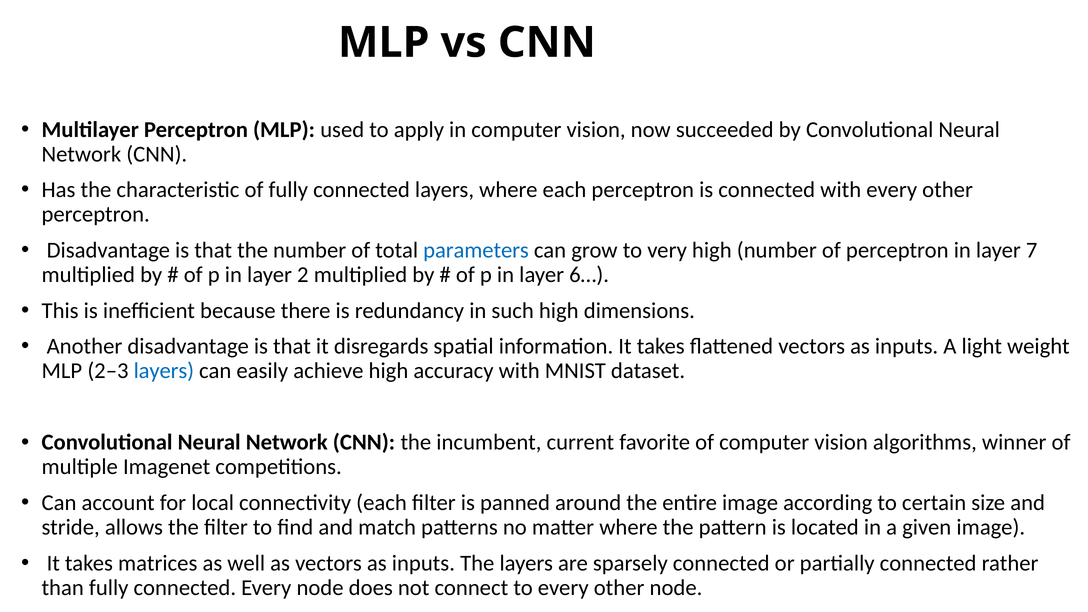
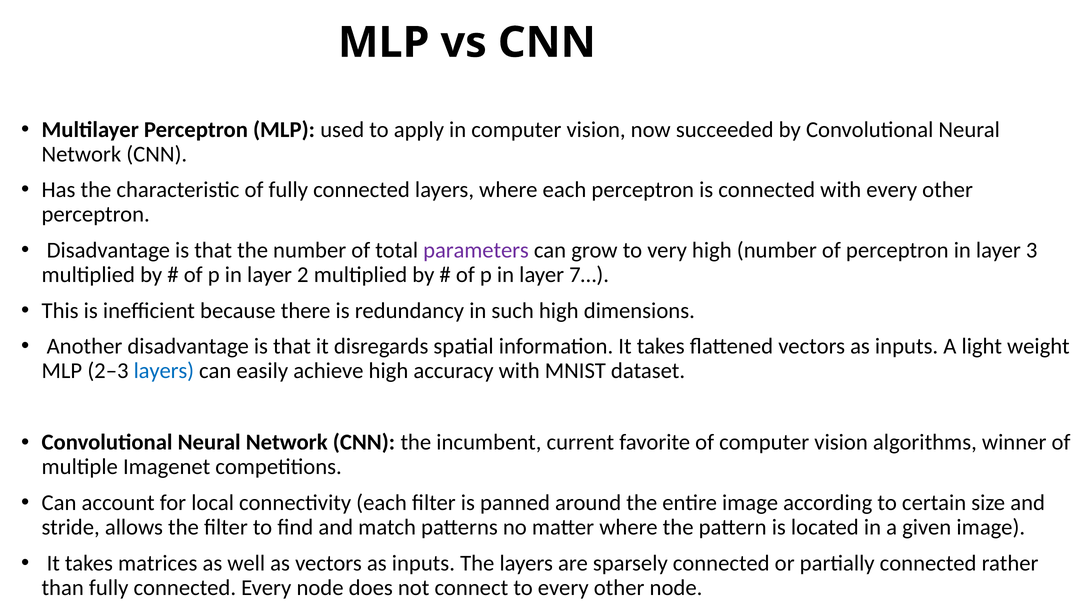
parameters colour: blue -> purple
7: 7 -> 3
6…: 6… -> 7…
